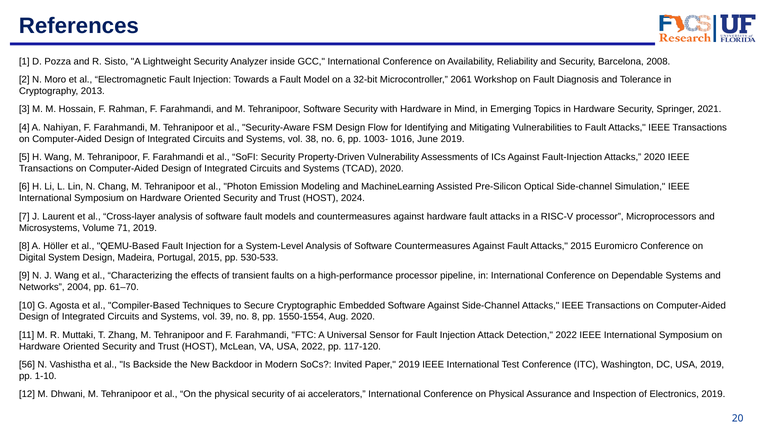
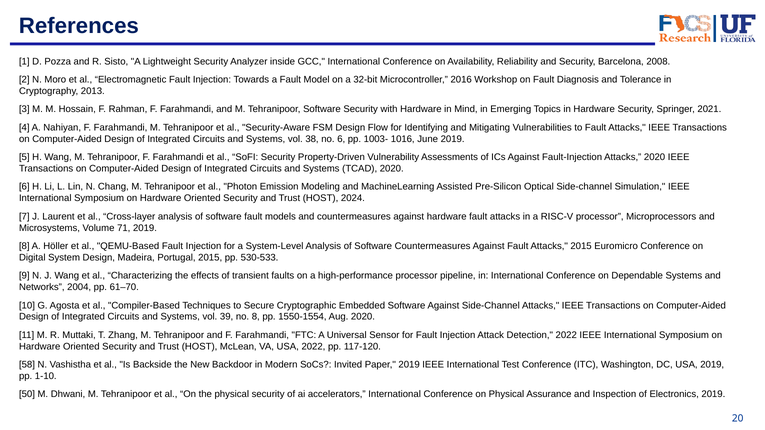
2061: 2061 -> 2016
56: 56 -> 58
12: 12 -> 50
